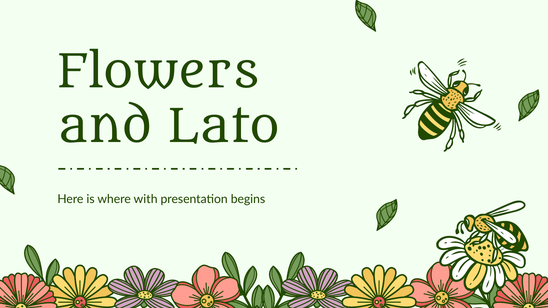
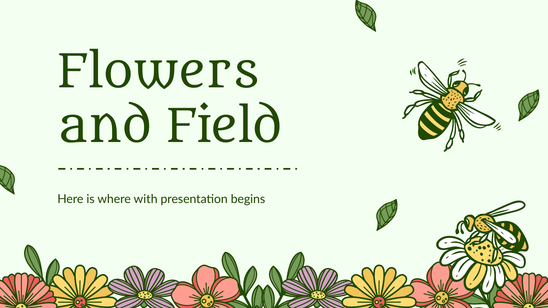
Lato: Lato -> Field
